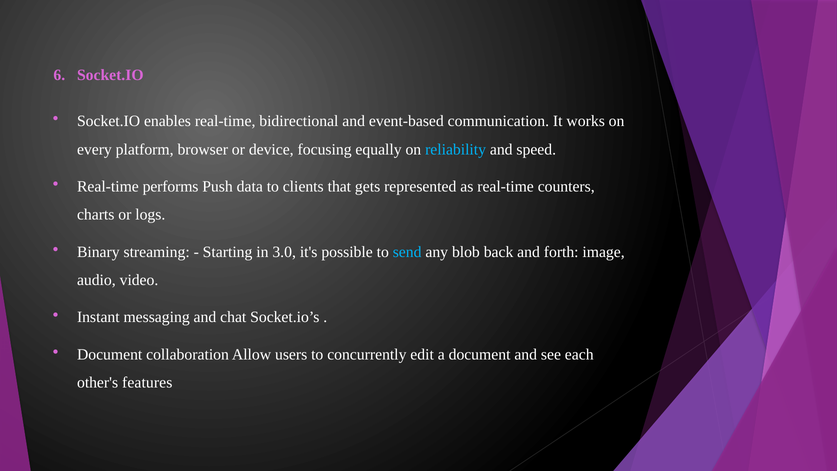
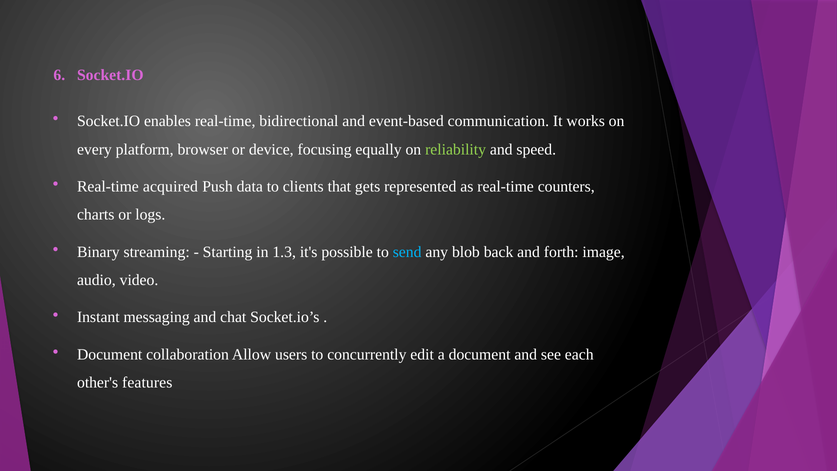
reliability colour: light blue -> light green
performs: performs -> acquired
3.0: 3.0 -> 1.3
